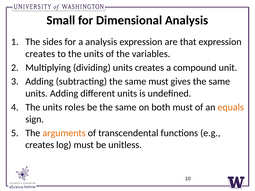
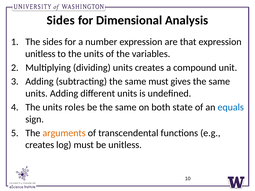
Small at (61, 20): Small -> Sides
a analysis: analysis -> number
creates at (40, 54): creates -> unitless
both must: must -> state
equals colour: orange -> blue
